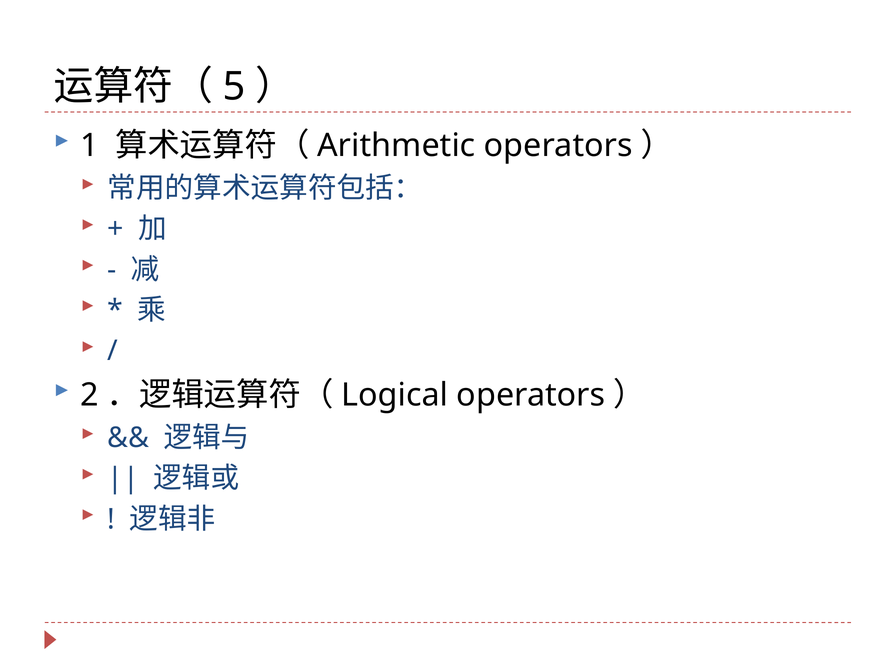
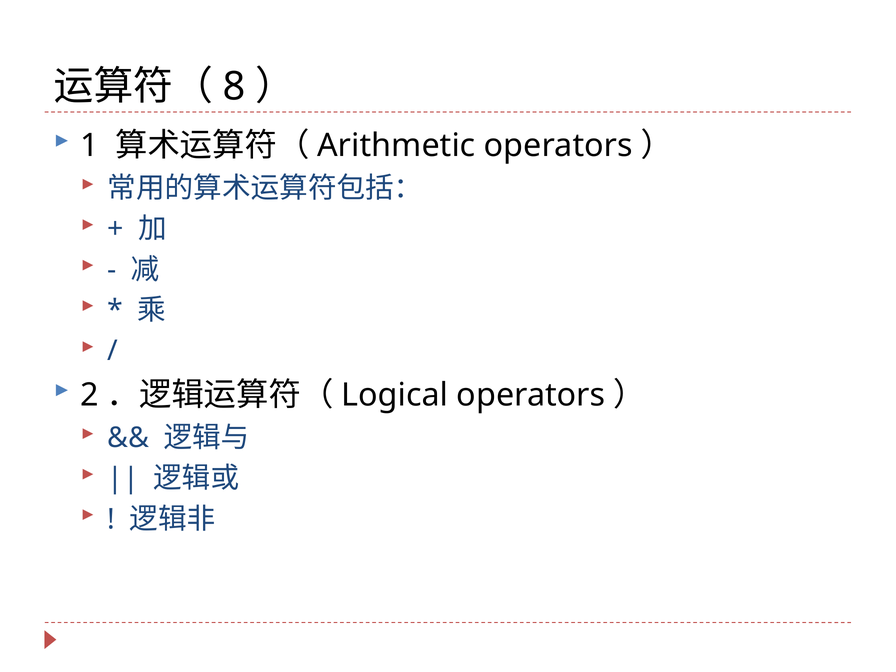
5: 5 -> 8
